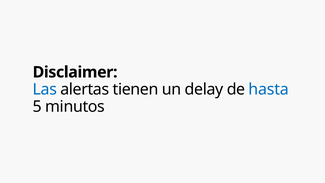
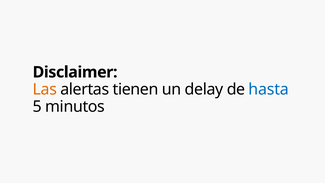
Las colour: blue -> orange
